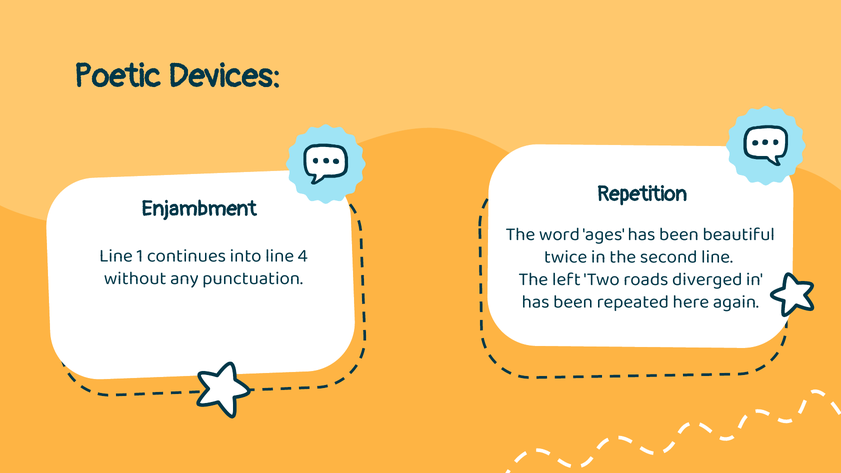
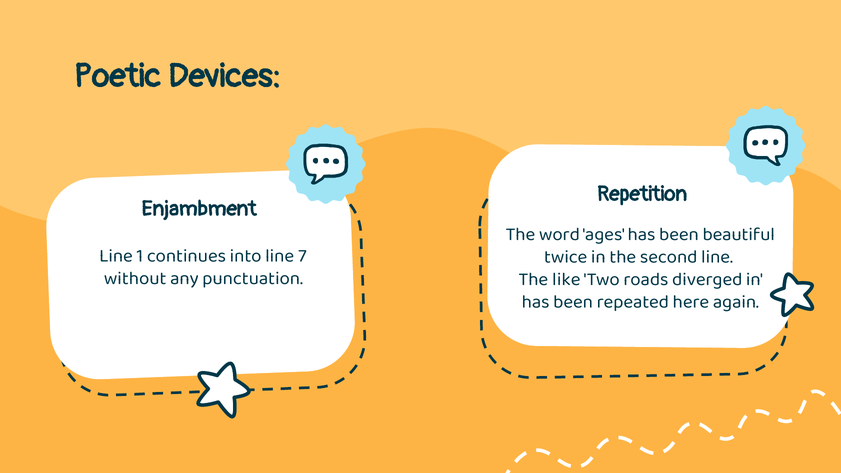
4: 4 -> 7
left: left -> like
